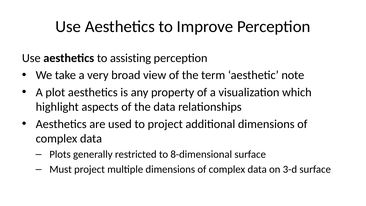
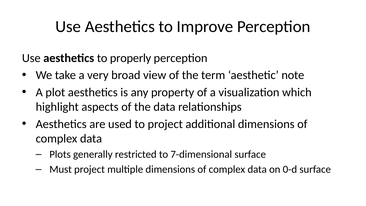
assisting: assisting -> properly
8-dimensional: 8-dimensional -> 7-dimensional
3-d: 3-d -> 0-d
